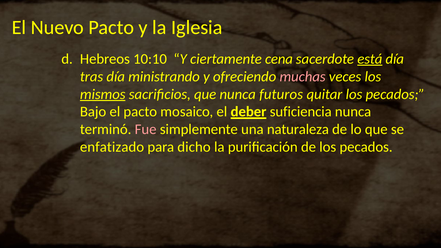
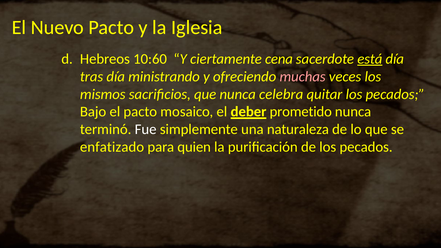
10:10: 10:10 -> 10:60
mismos underline: present -> none
futuros: futuros -> celebra
suficiencia: suficiencia -> prometido
Fue colour: pink -> white
dicho: dicho -> quien
